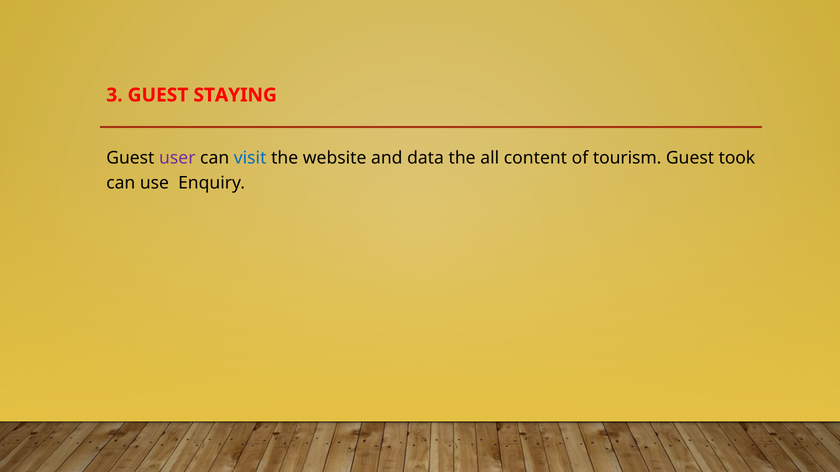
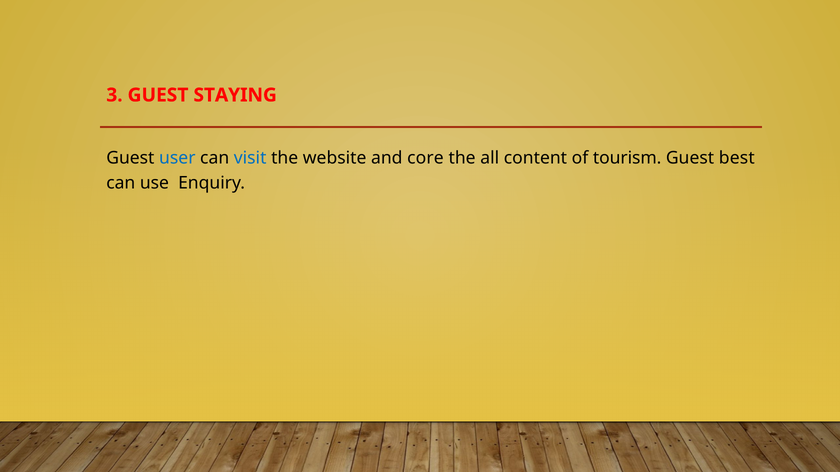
user colour: purple -> blue
data: data -> core
took: took -> best
